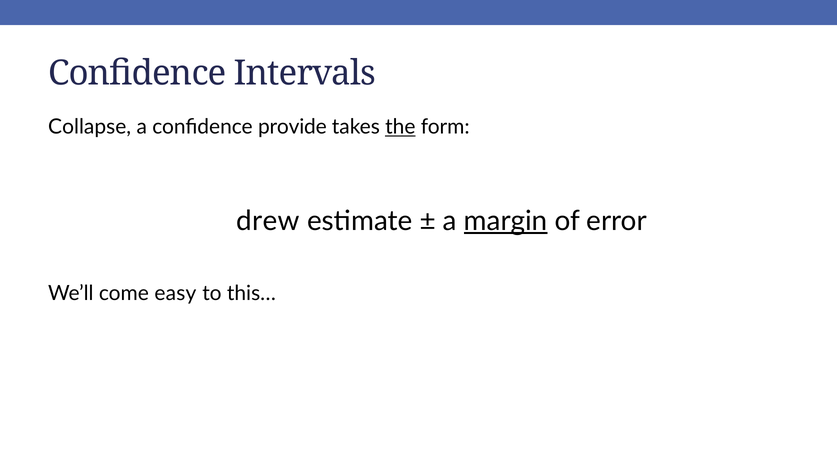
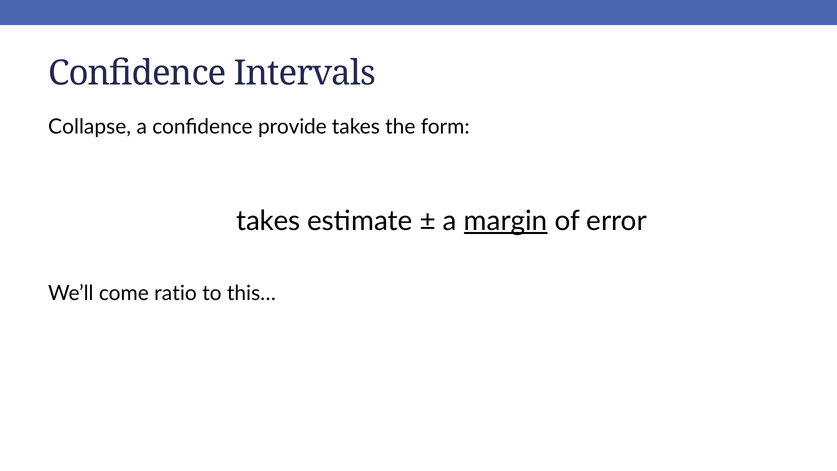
the underline: present -> none
drew at (268, 221): drew -> takes
easy: easy -> ratio
